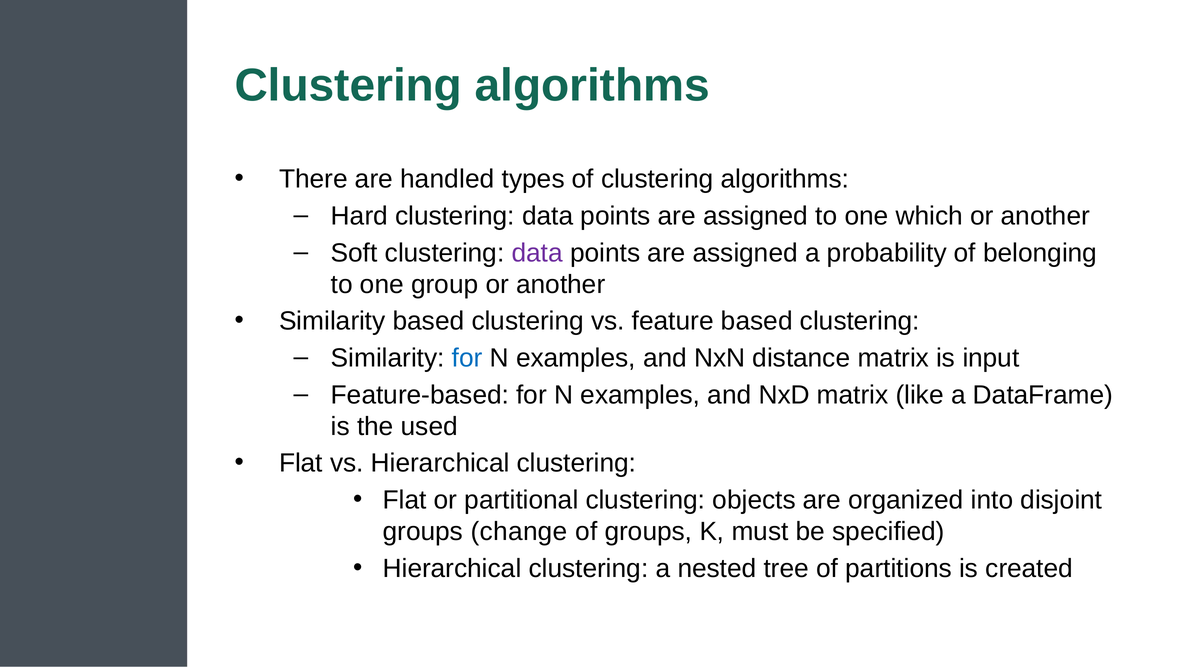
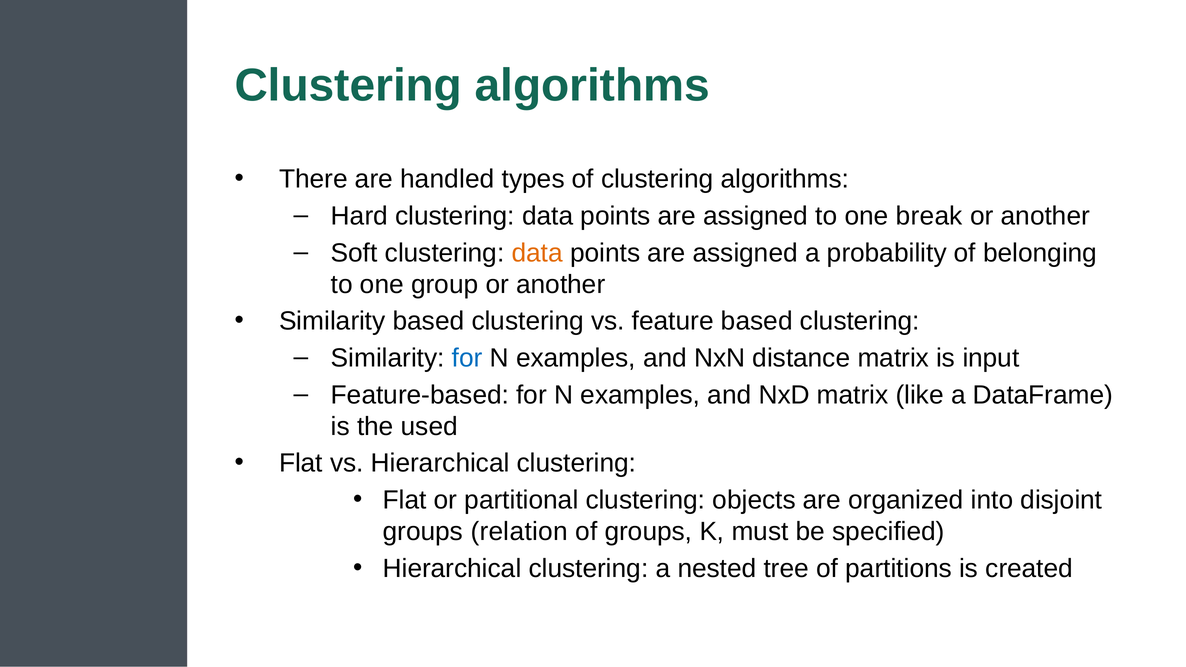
which: which -> break
data at (537, 253) colour: purple -> orange
change: change -> relation
